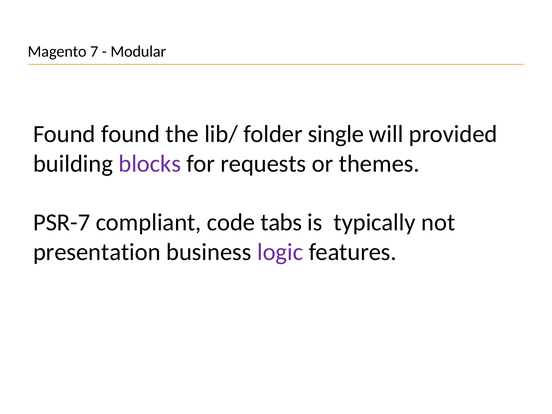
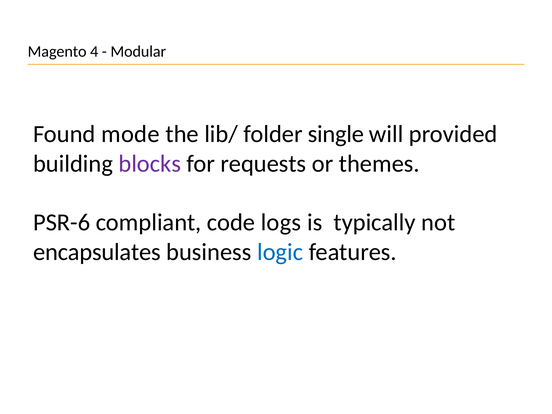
7: 7 -> 4
Found found: found -> mode
PSR-7: PSR-7 -> PSR-6
tabs: tabs -> logs
presentation: presentation -> encapsulates
logic colour: purple -> blue
